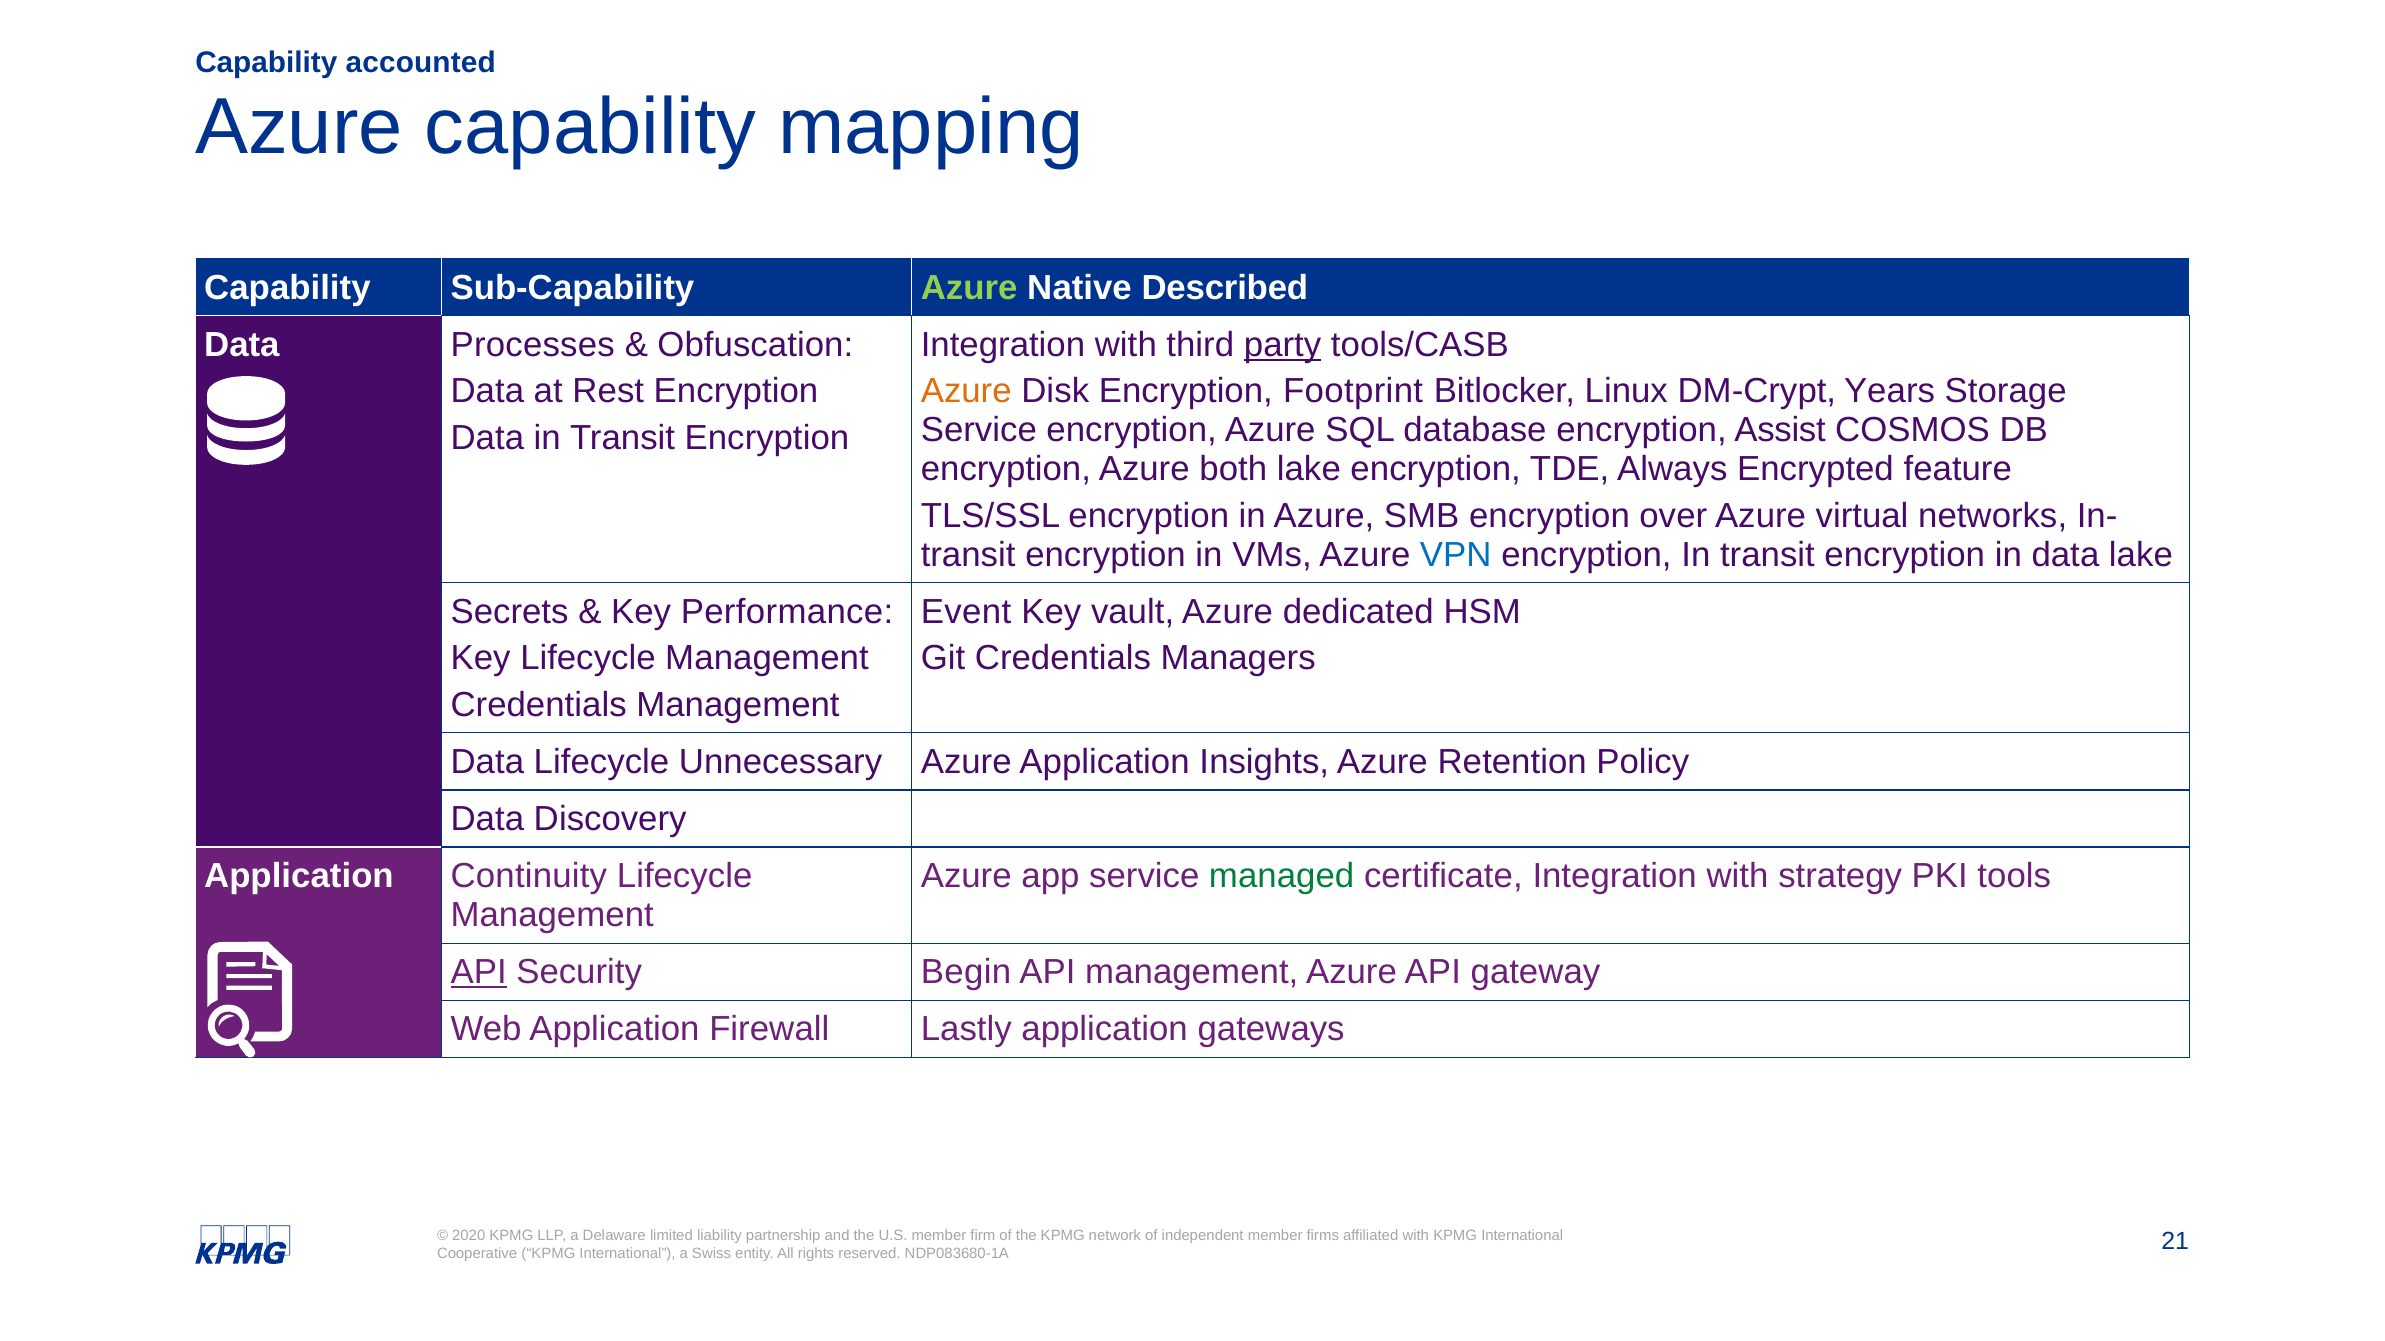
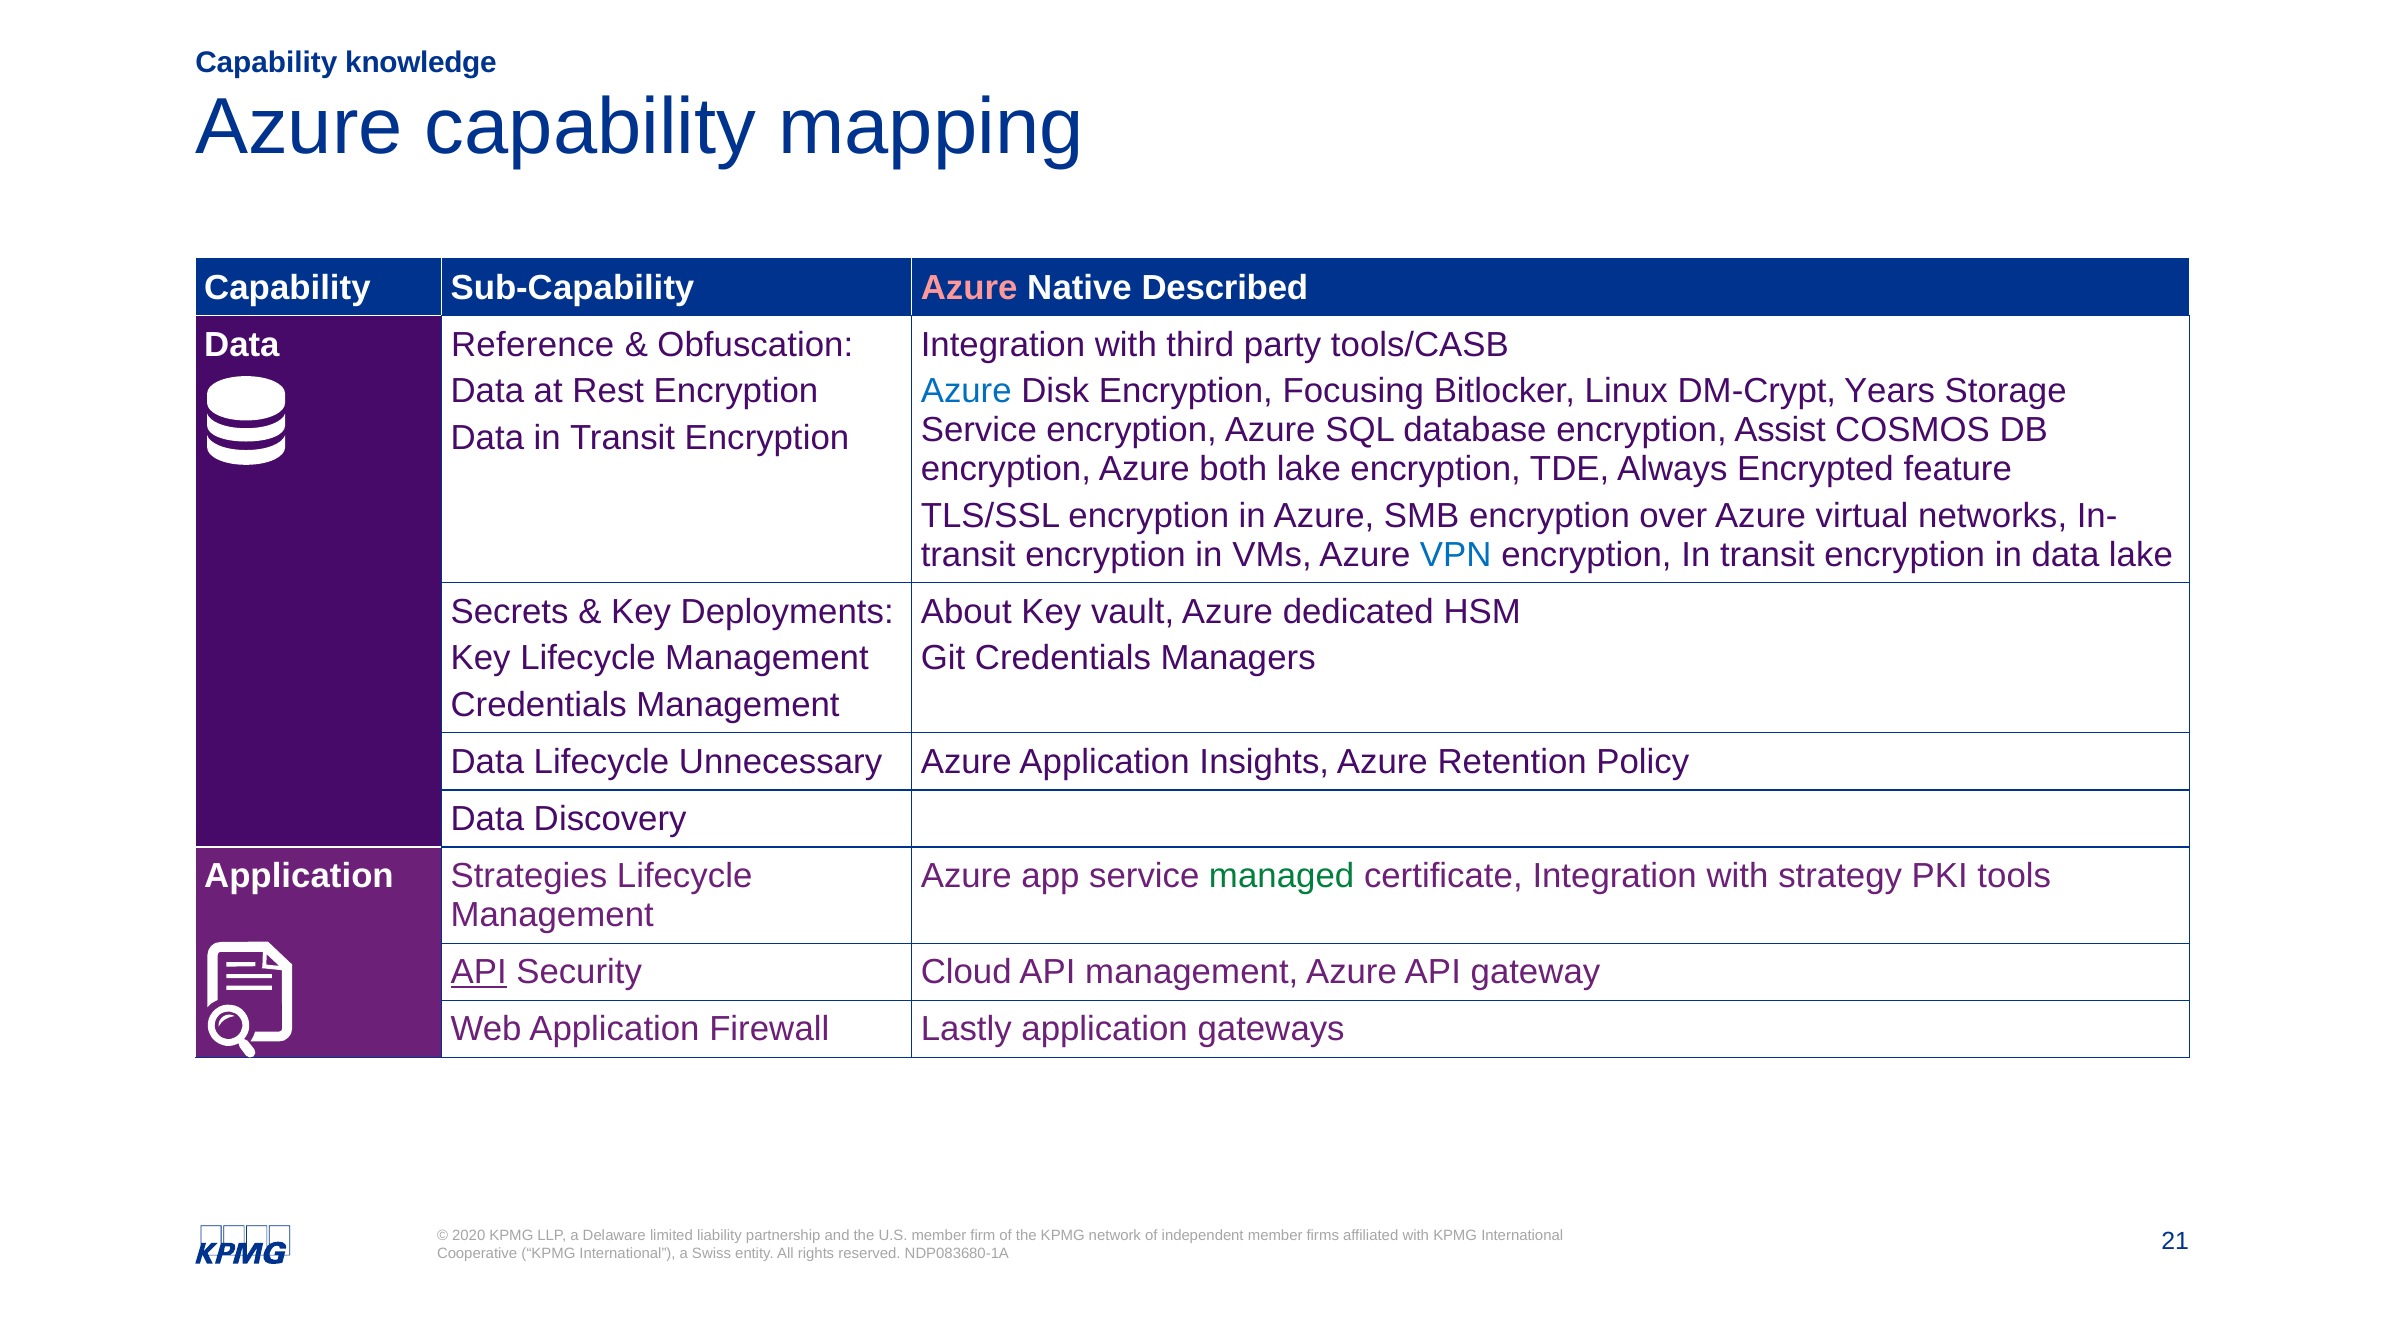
accounted: accounted -> knowledge
Azure at (969, 288) colour: light green -> pink
Processes: Processes -> Reference
party underline: present -> none
Azure at (966, 391) colour: orange -> blue
Footprint: Footprint -> Focusing
Performance: Performance -> Deployments
Event: Event -> About
Continuity: Continuity -> Strategies
Begin: Begin -> Cloud
